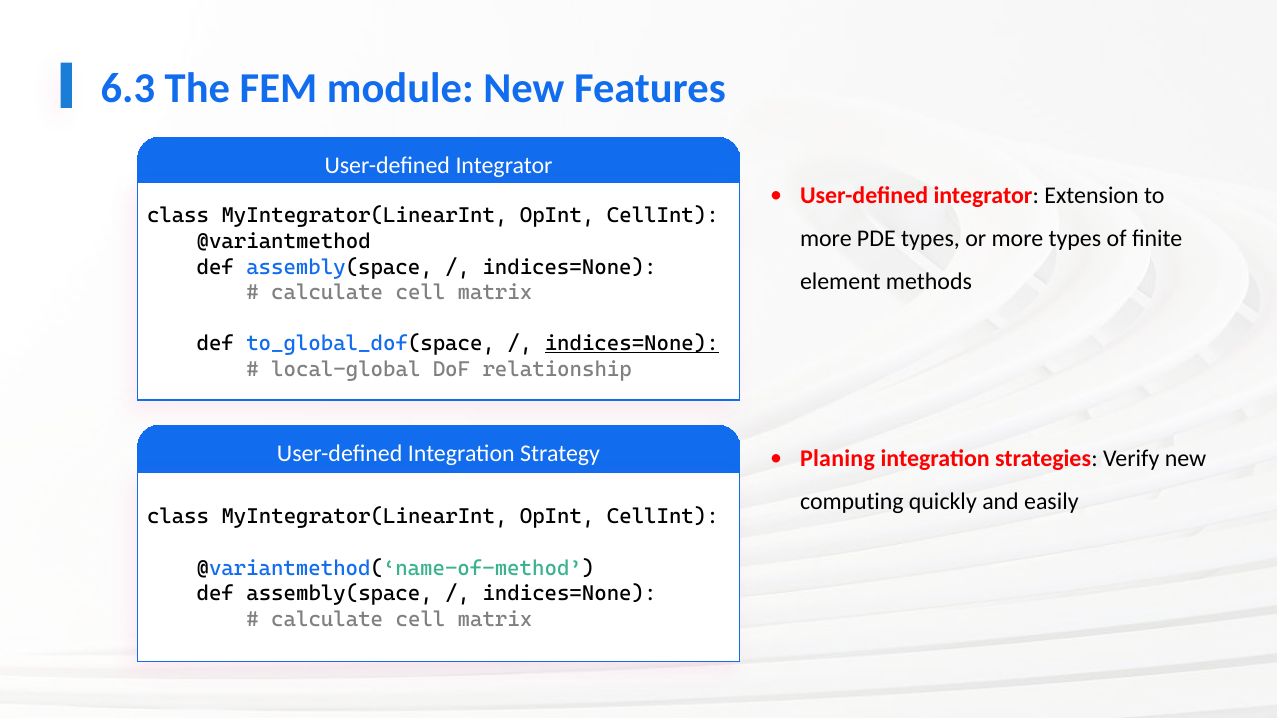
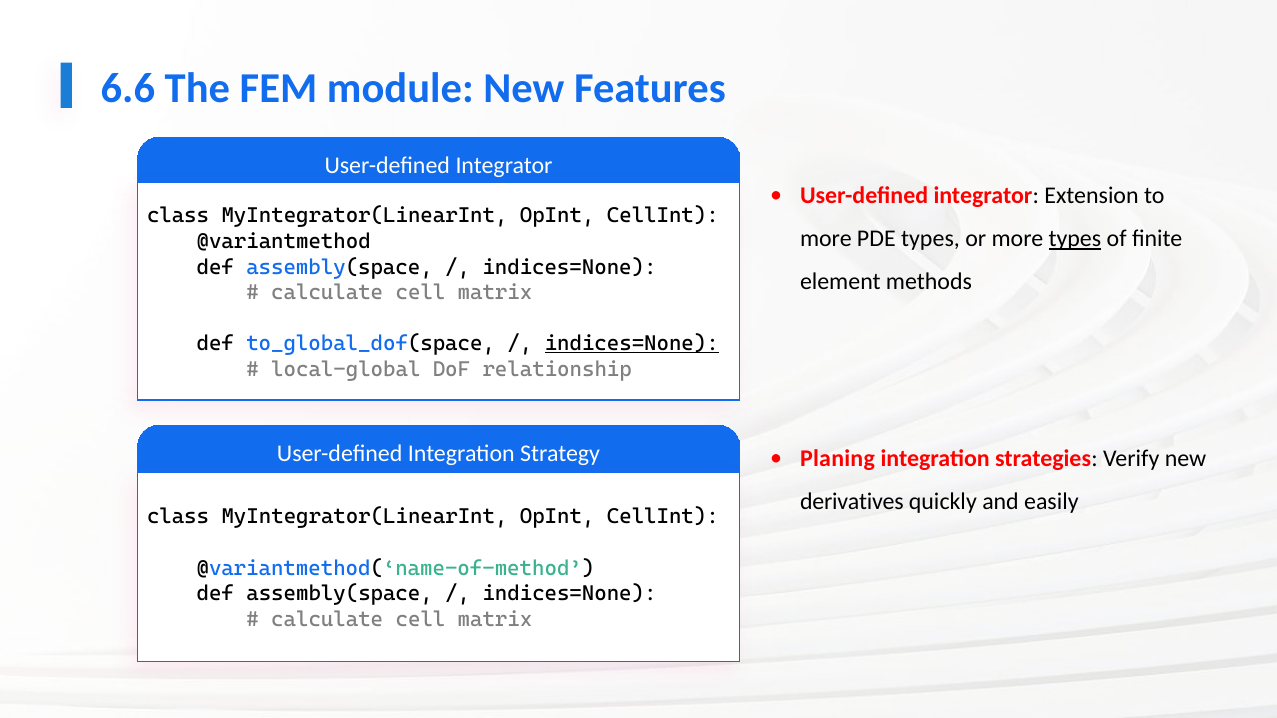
6.3: 6.3 -> 6.6
types at (1075, 239) underline: none -> present
computing: computing -> derivatives
